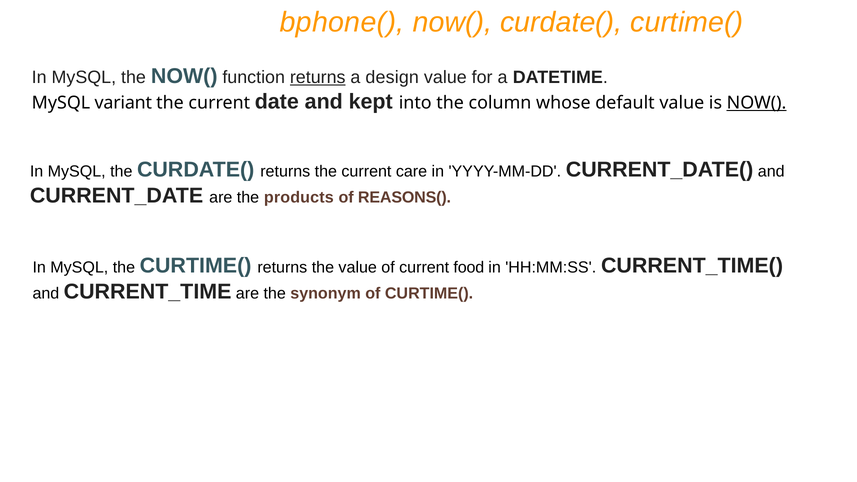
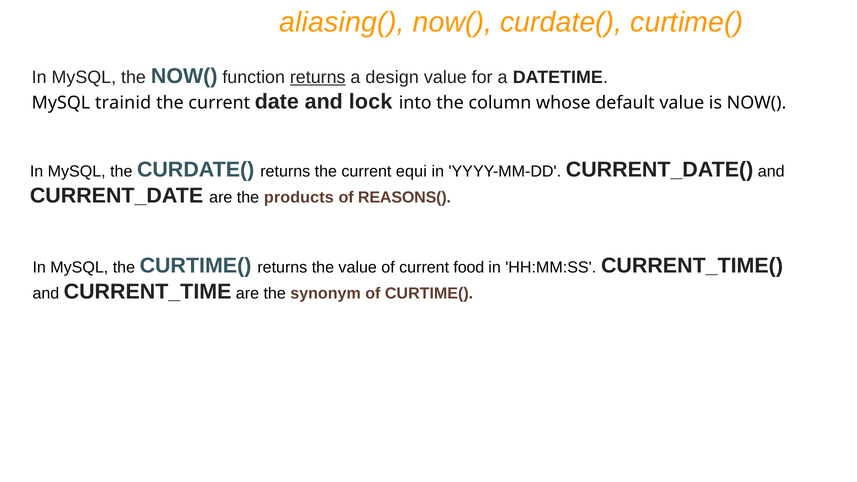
bphone(: bphone( -> aliasing(
variant: variant -> trainid
kept: kept -> lock
NOW( at (757, 103) underline: present -> none
care: care -> equi
